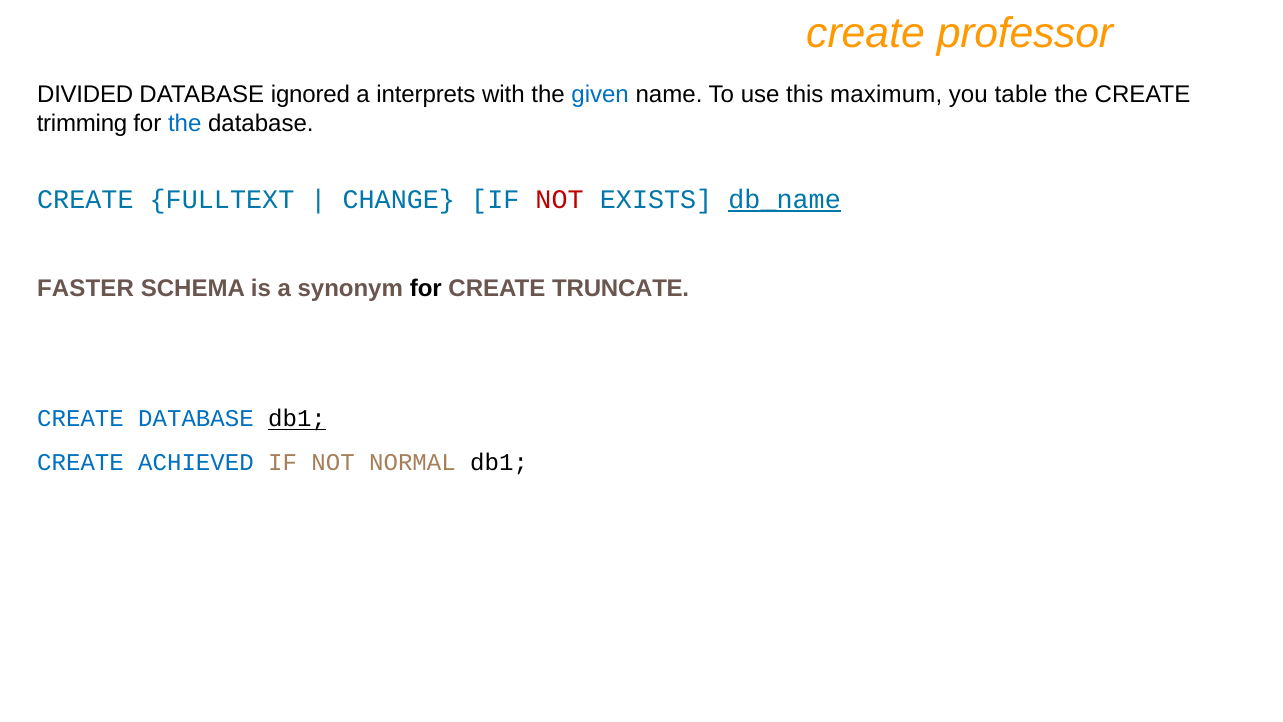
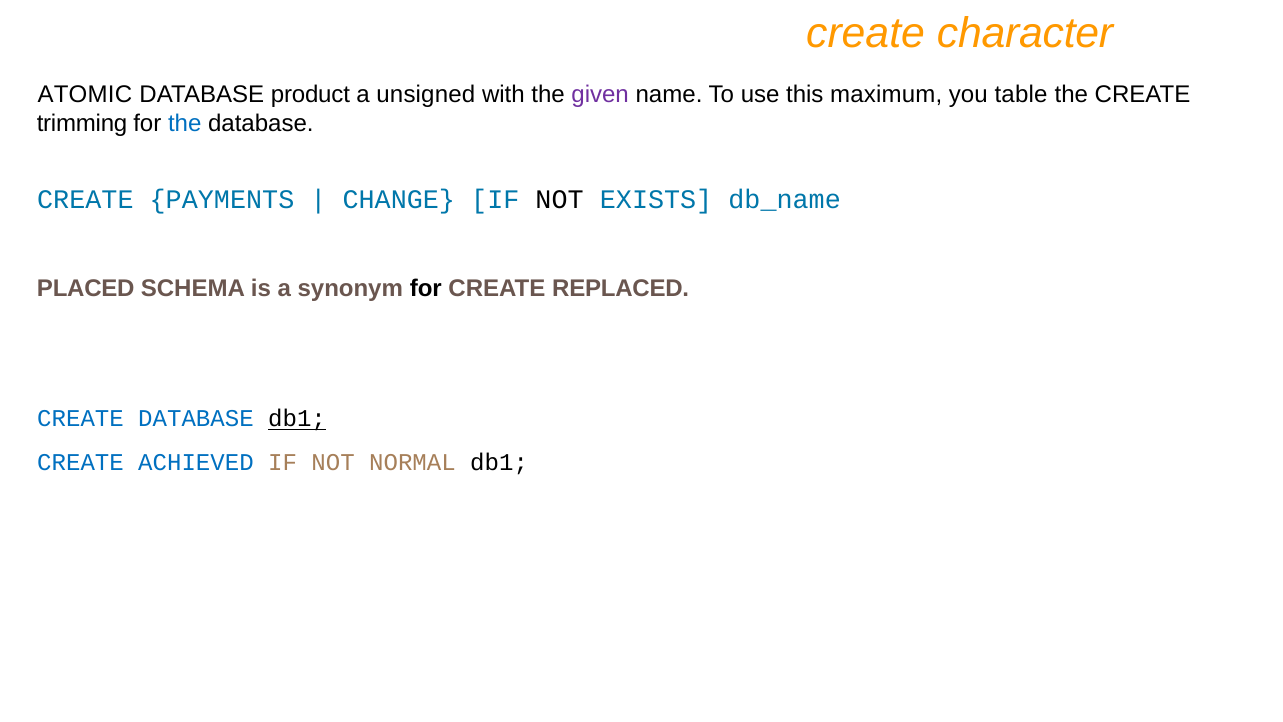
professor: professor -> character
DIVIDED: DIVIDED -> ATOMIC
ignored: ignored -> product
interprets: interprets -> unsigned
given colour: blue -> purple
FULLTEXT: FULLTEXT -> PAYMENTS
NOT at (560, 199) colour: red -> black
db_name underline: present -> none
FASTER: FASTER -> PLACED
TRUNCATE: TRUNCATE -> REPLACED
